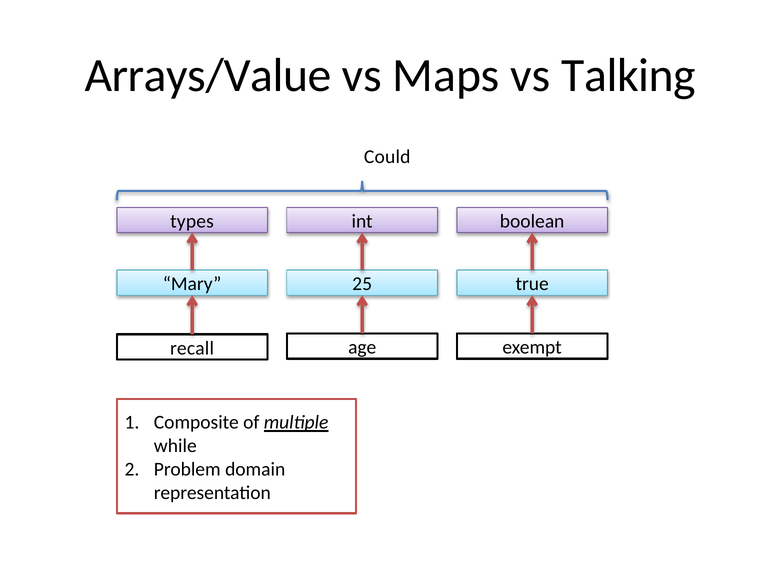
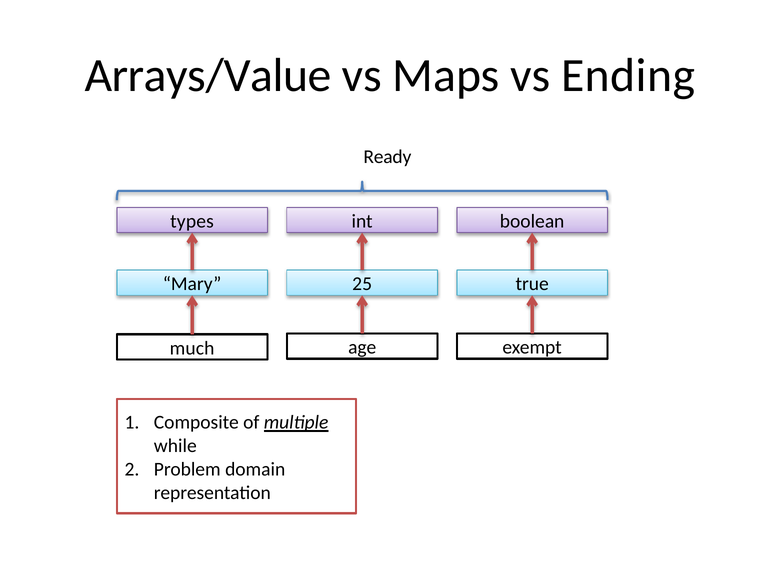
Talking: Talking -> Ending
Could: Could -> Ready
recall: recall -> much
